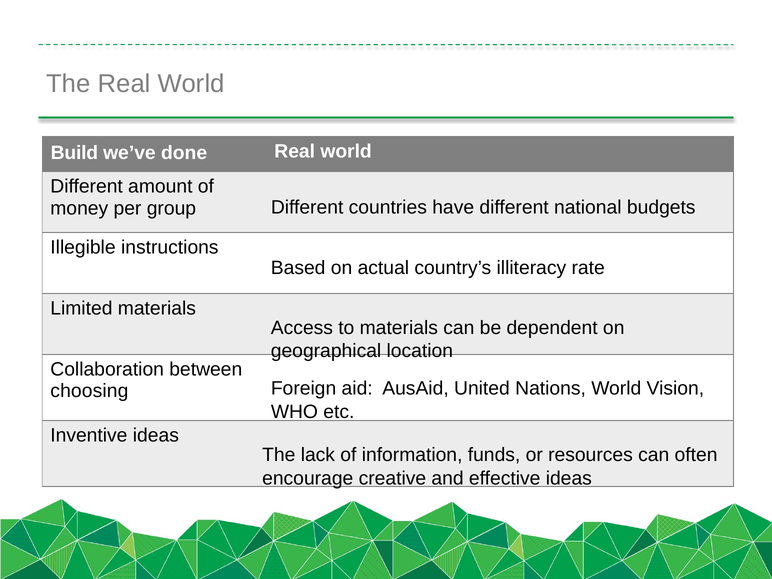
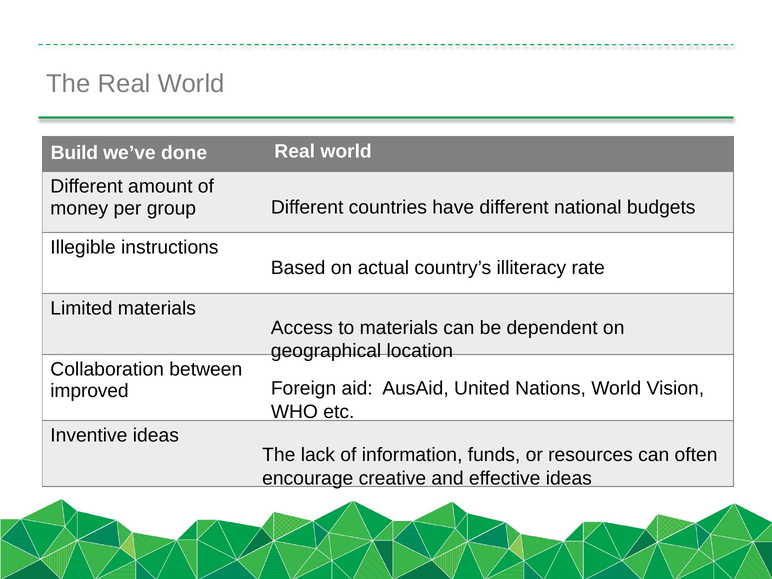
choosing: choosing -> improved
